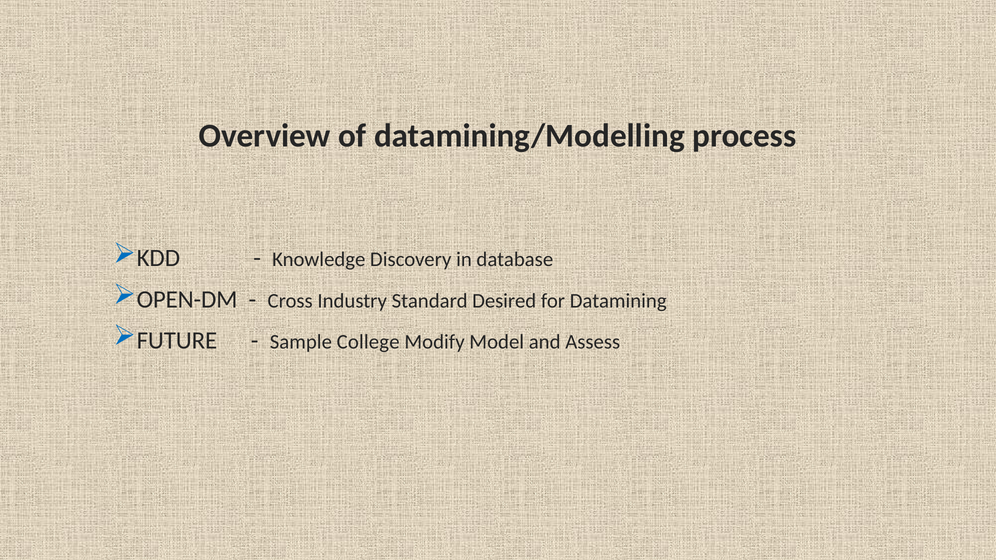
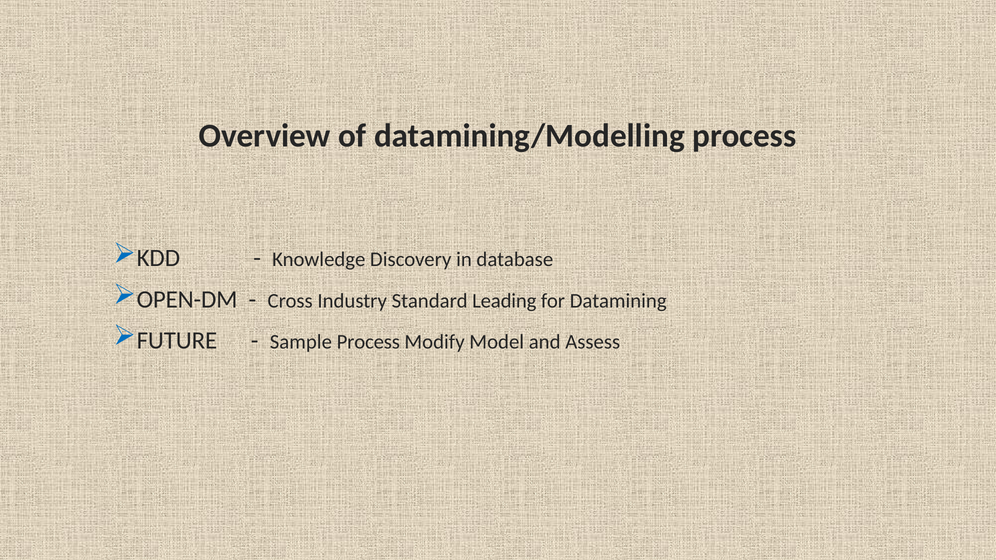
Desired: Desired -> Leading
Sample College: College -> Process
